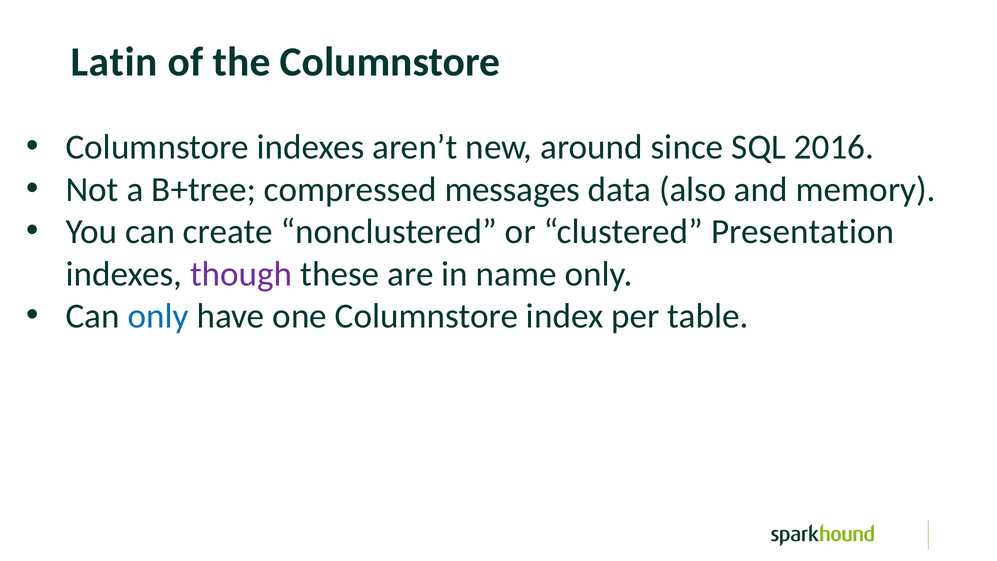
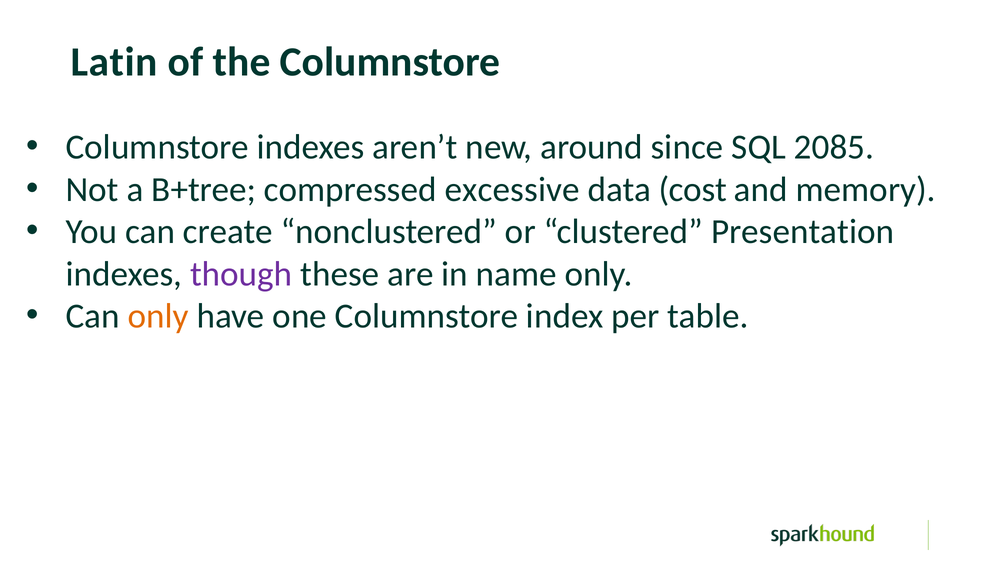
2016: 2016 -> 2085
messages: messages -> excessive
also: also -> cost
only at (158, 316) colour: blue -> orange
